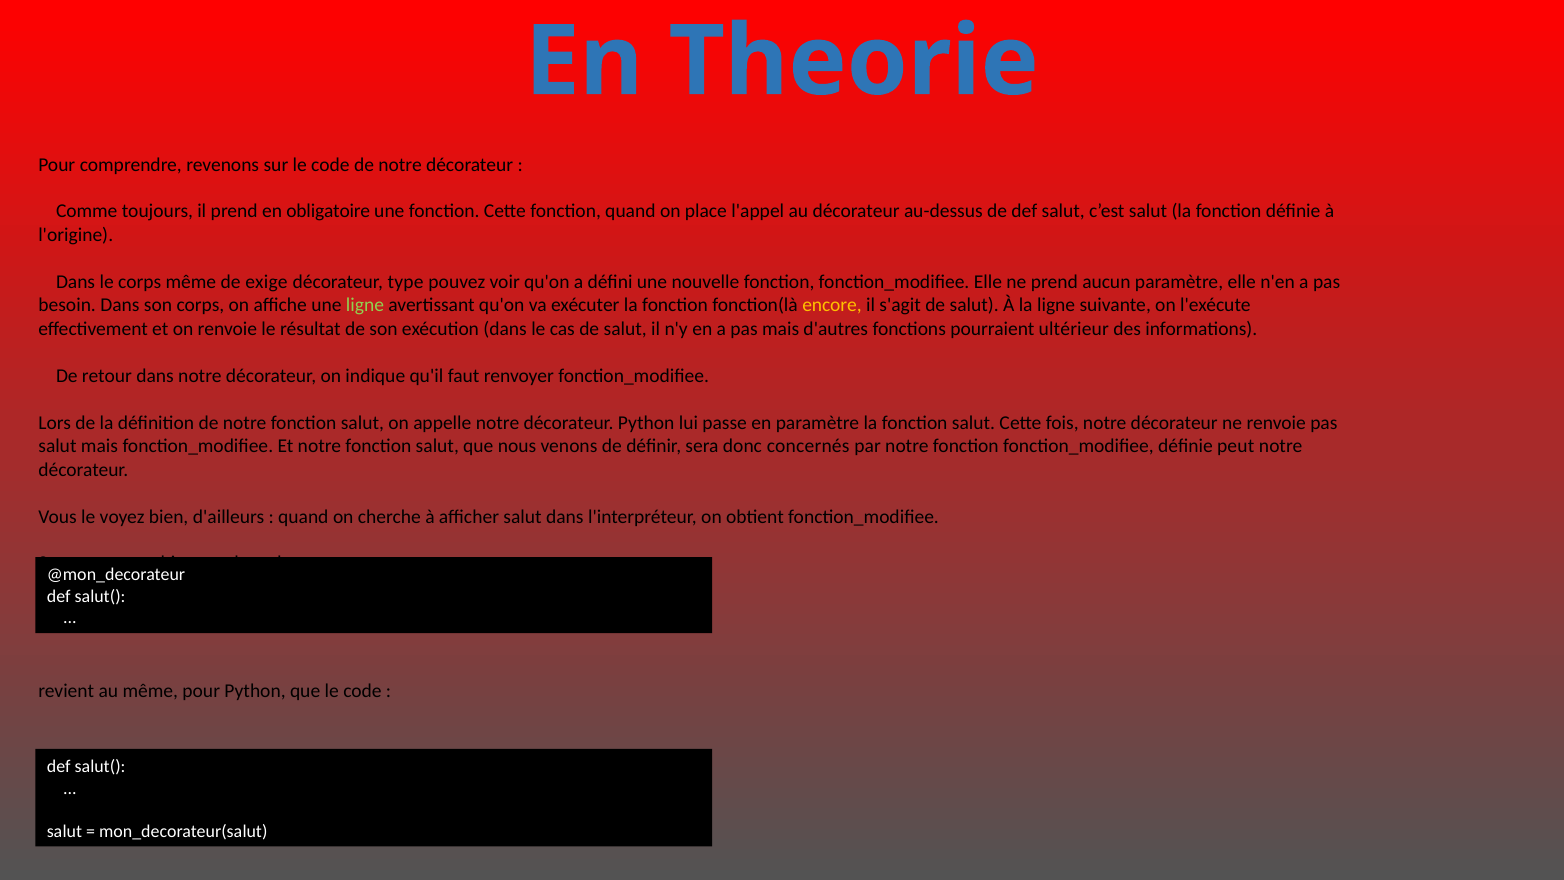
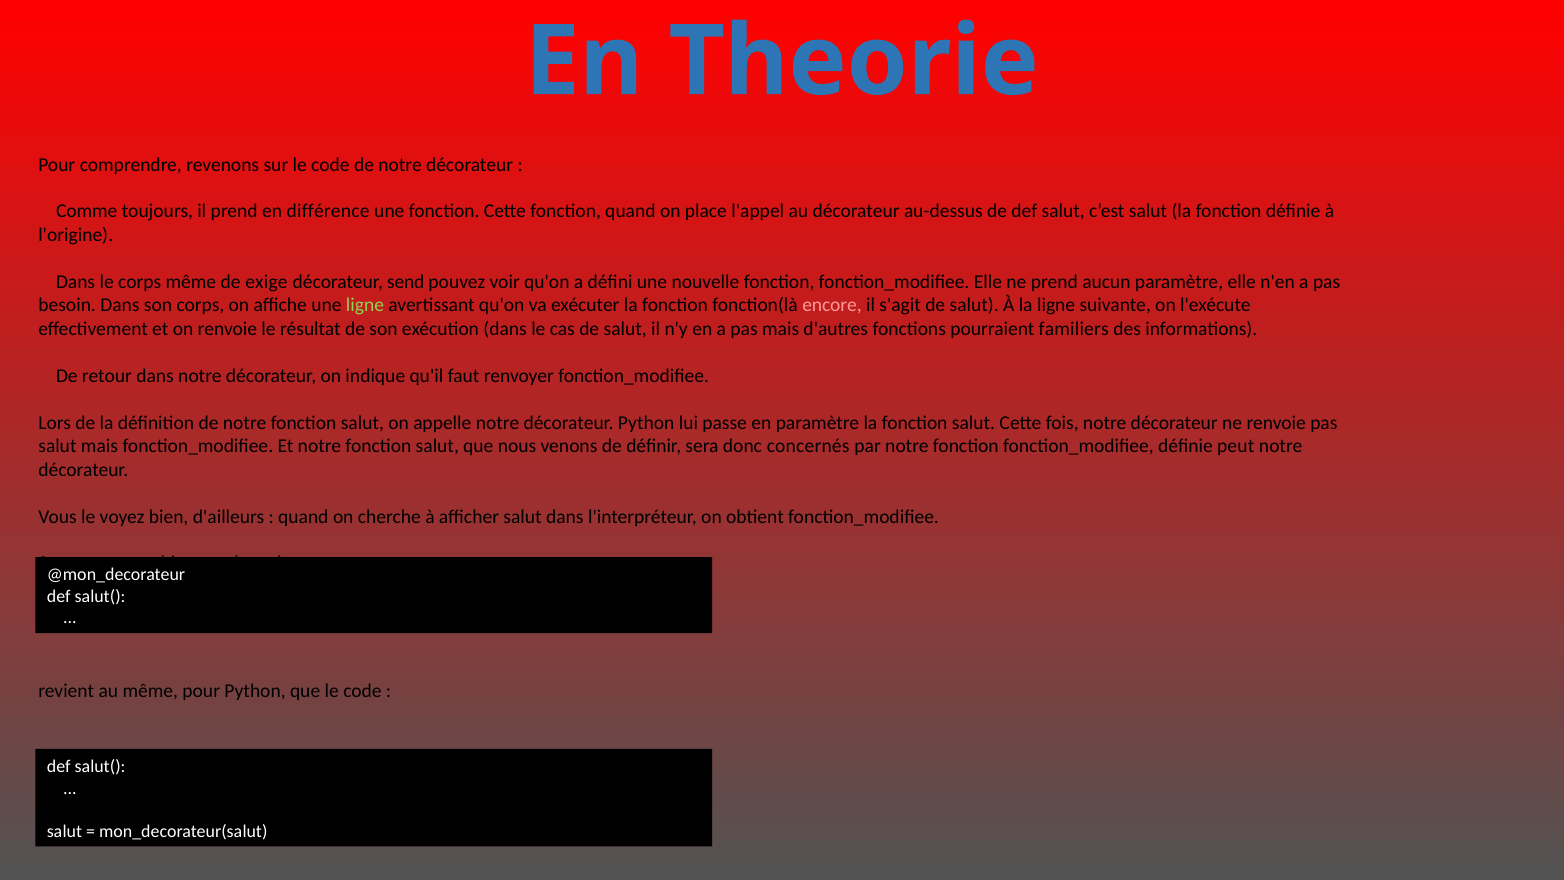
obligatoire: obligatoire -> différence
type: type -> send
encore colour: yellow -> pink
ultérieur: ultérieur -> familiers
